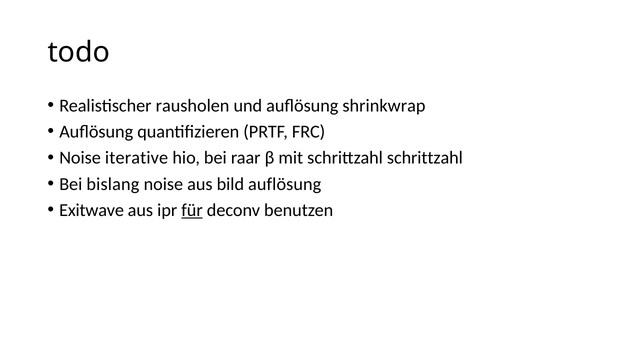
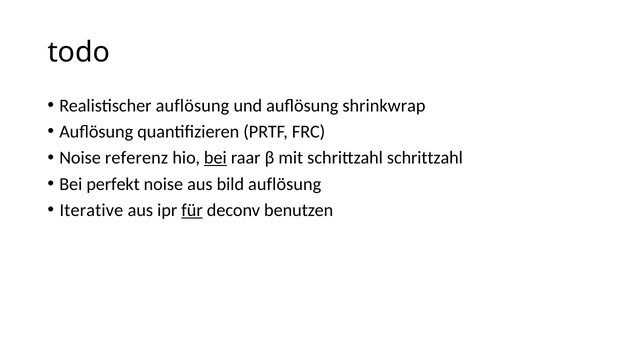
Realistischer rausholen: rausholen -> auflösung
iterative: iterative -> referenz
bei at (215, 158) underline: none -> present
bislang: bislang -> perfekt
Exitwave: Exitwave -> Iterative
